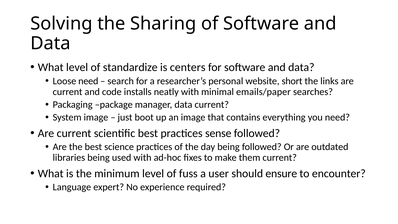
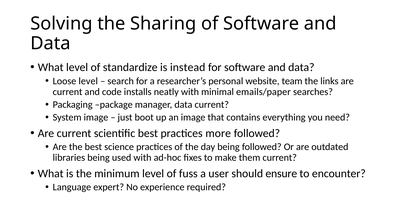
centers: centers -> instead
Loose need: need -> level
short: short -> team
sense: sense -> more
